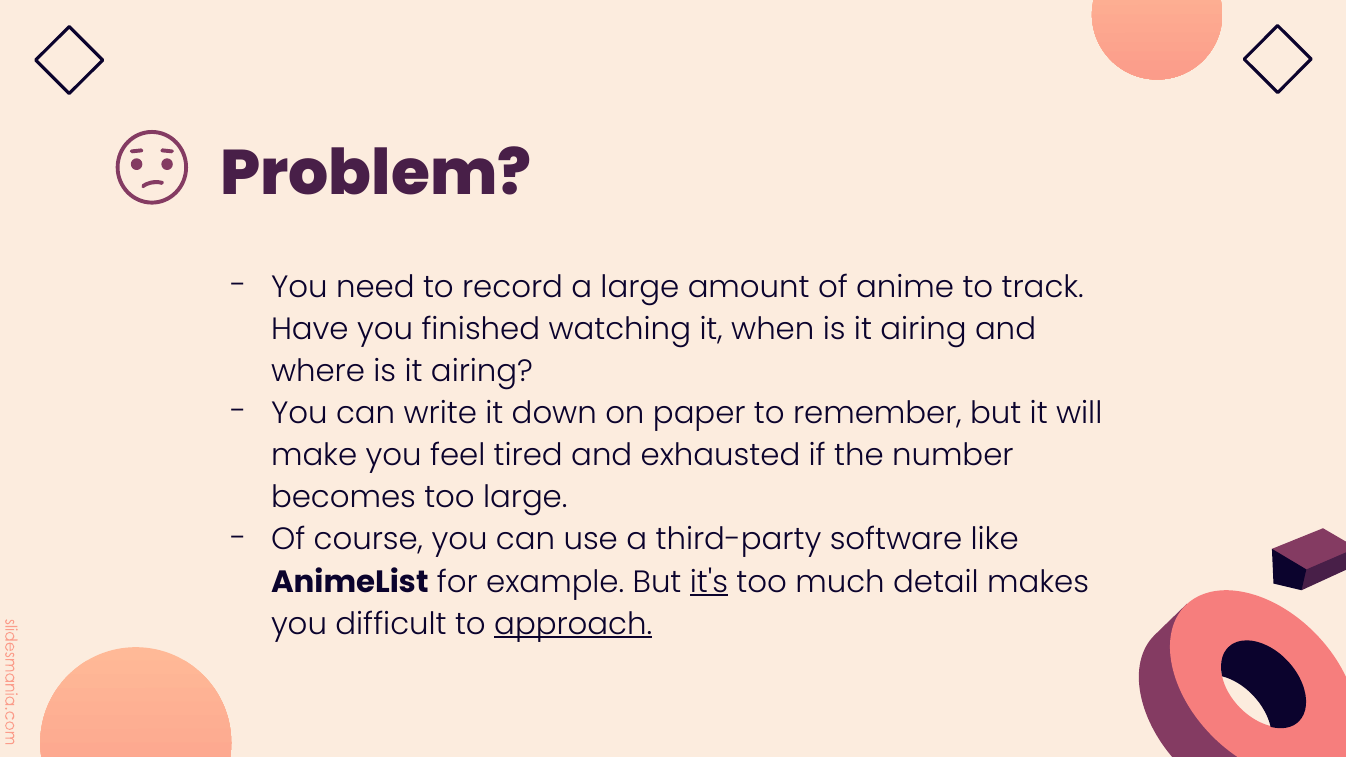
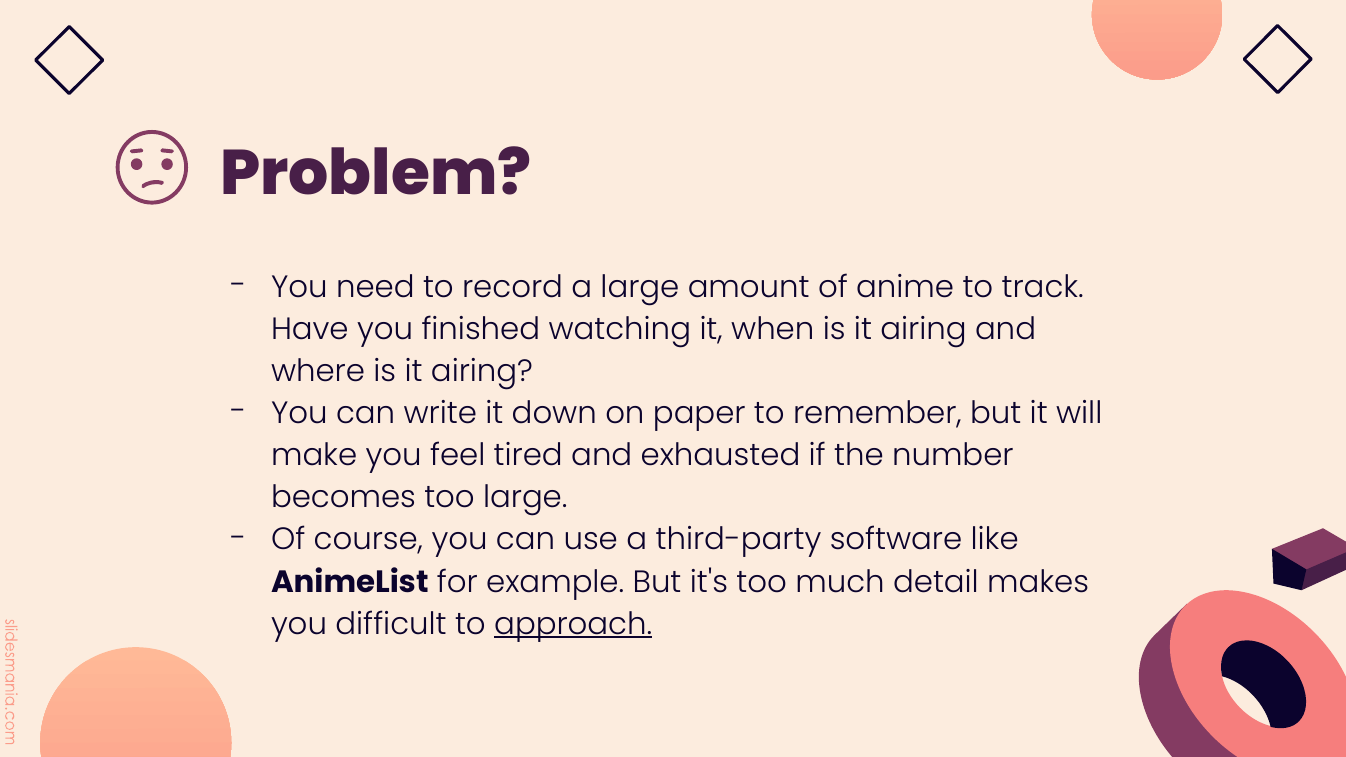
it's underline: present -> none
